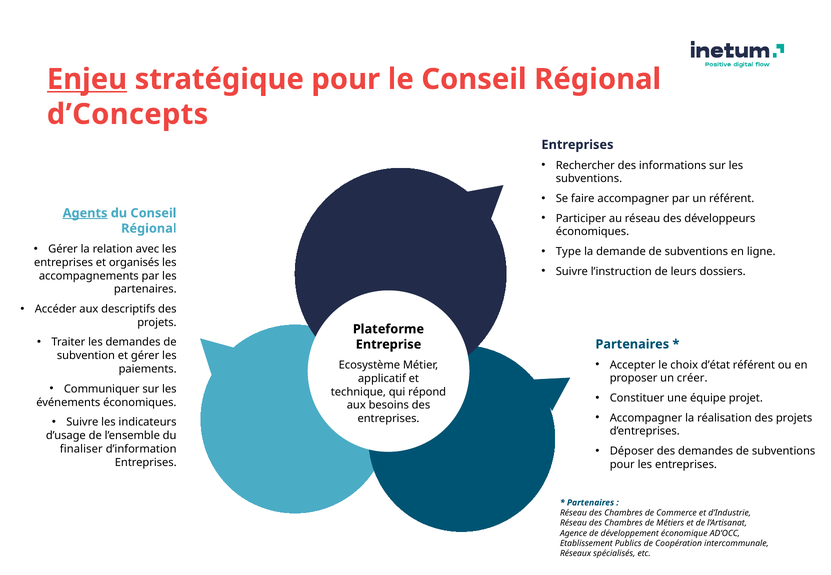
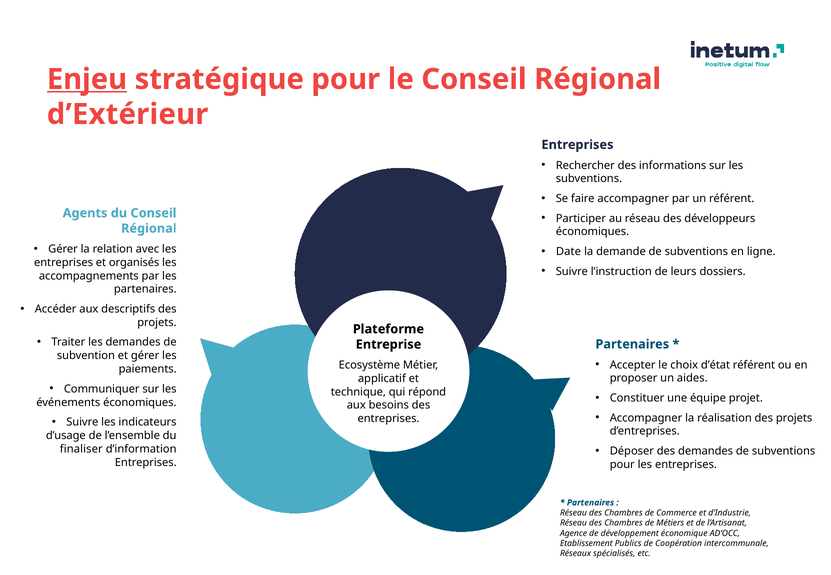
d’Concepts: d’Concepts -> d’Extérieur
Agents underline: present -> none
Type: Type -> Date
créer: créer -> aides
